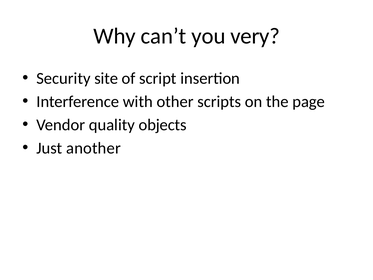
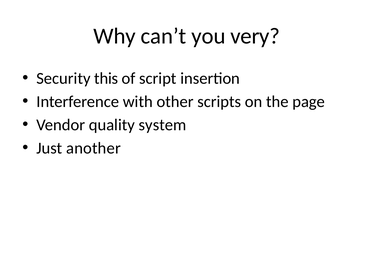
site: site -> this
objects: objects -> system
